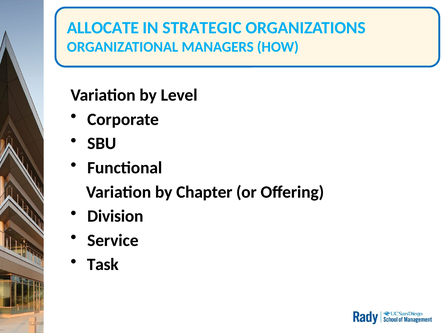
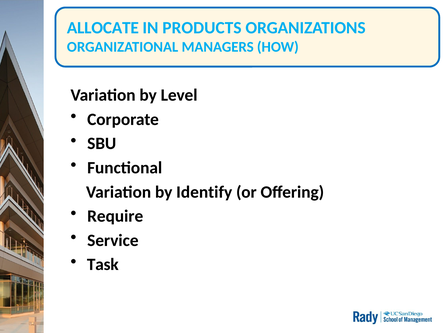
STRATEGIC: STRATEGIC -> PRODUCTS
Chapter: Chapter -> Identify
Division: Division -> Require
